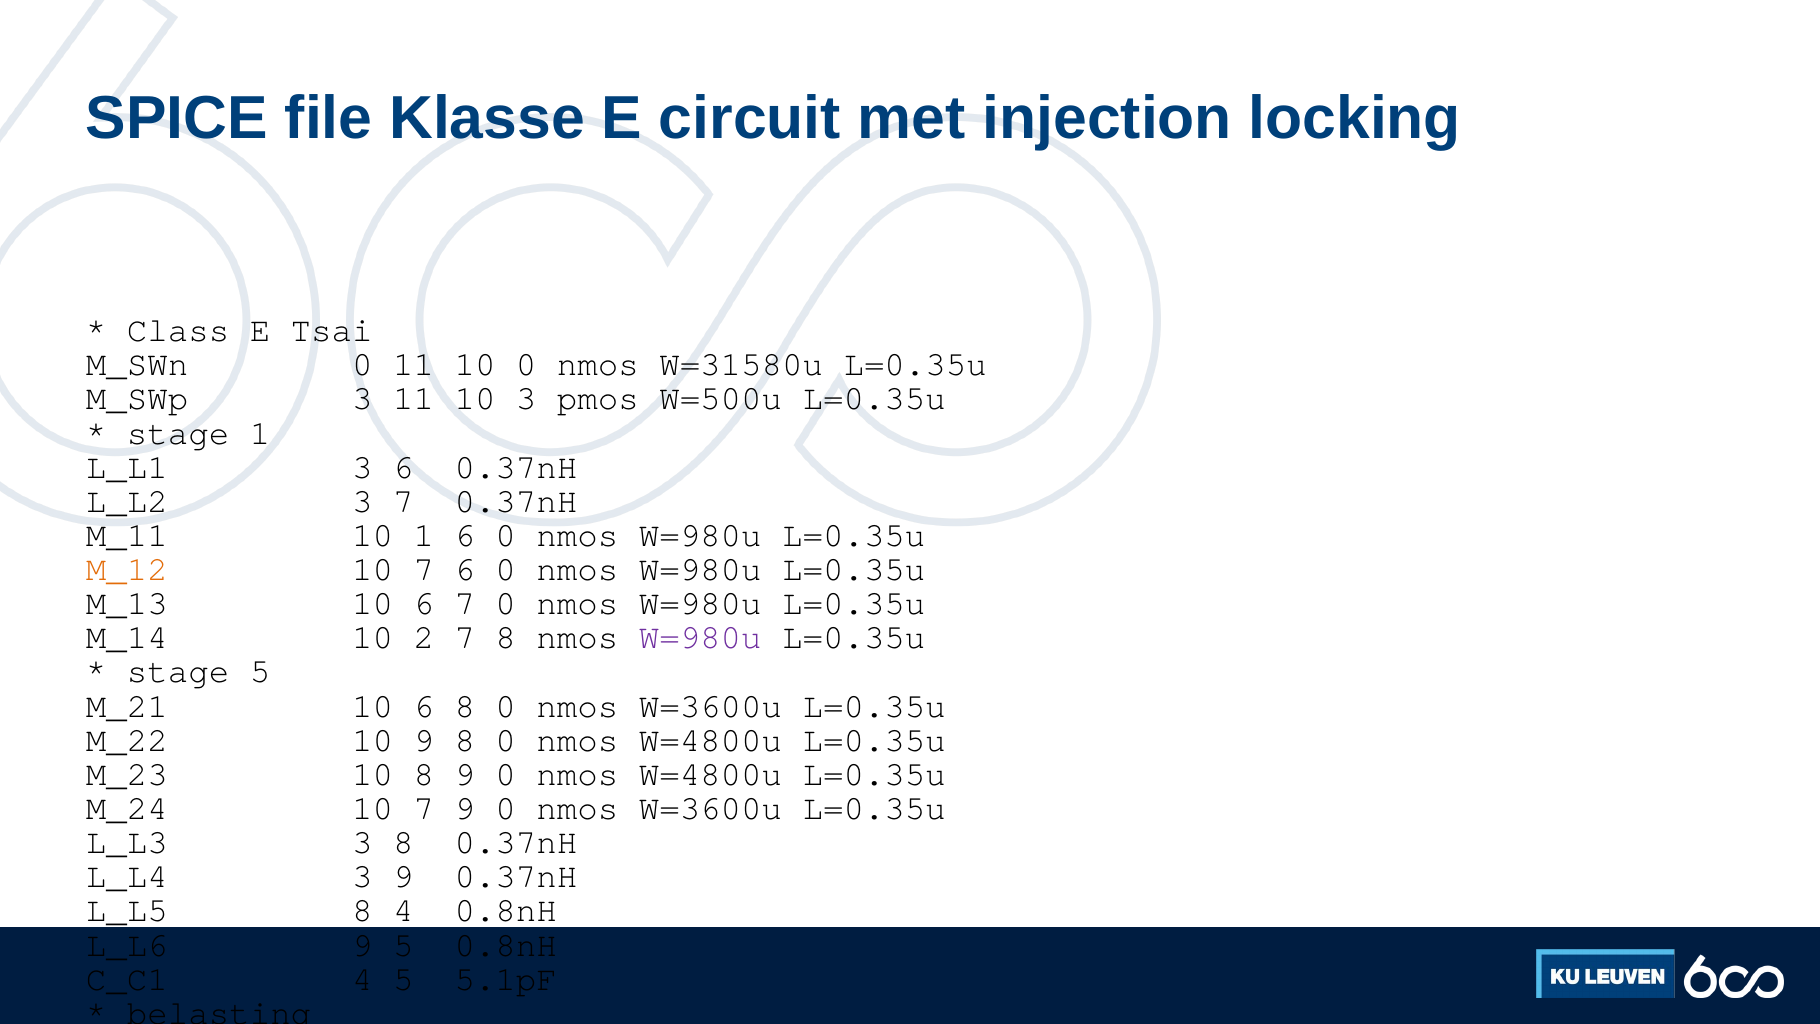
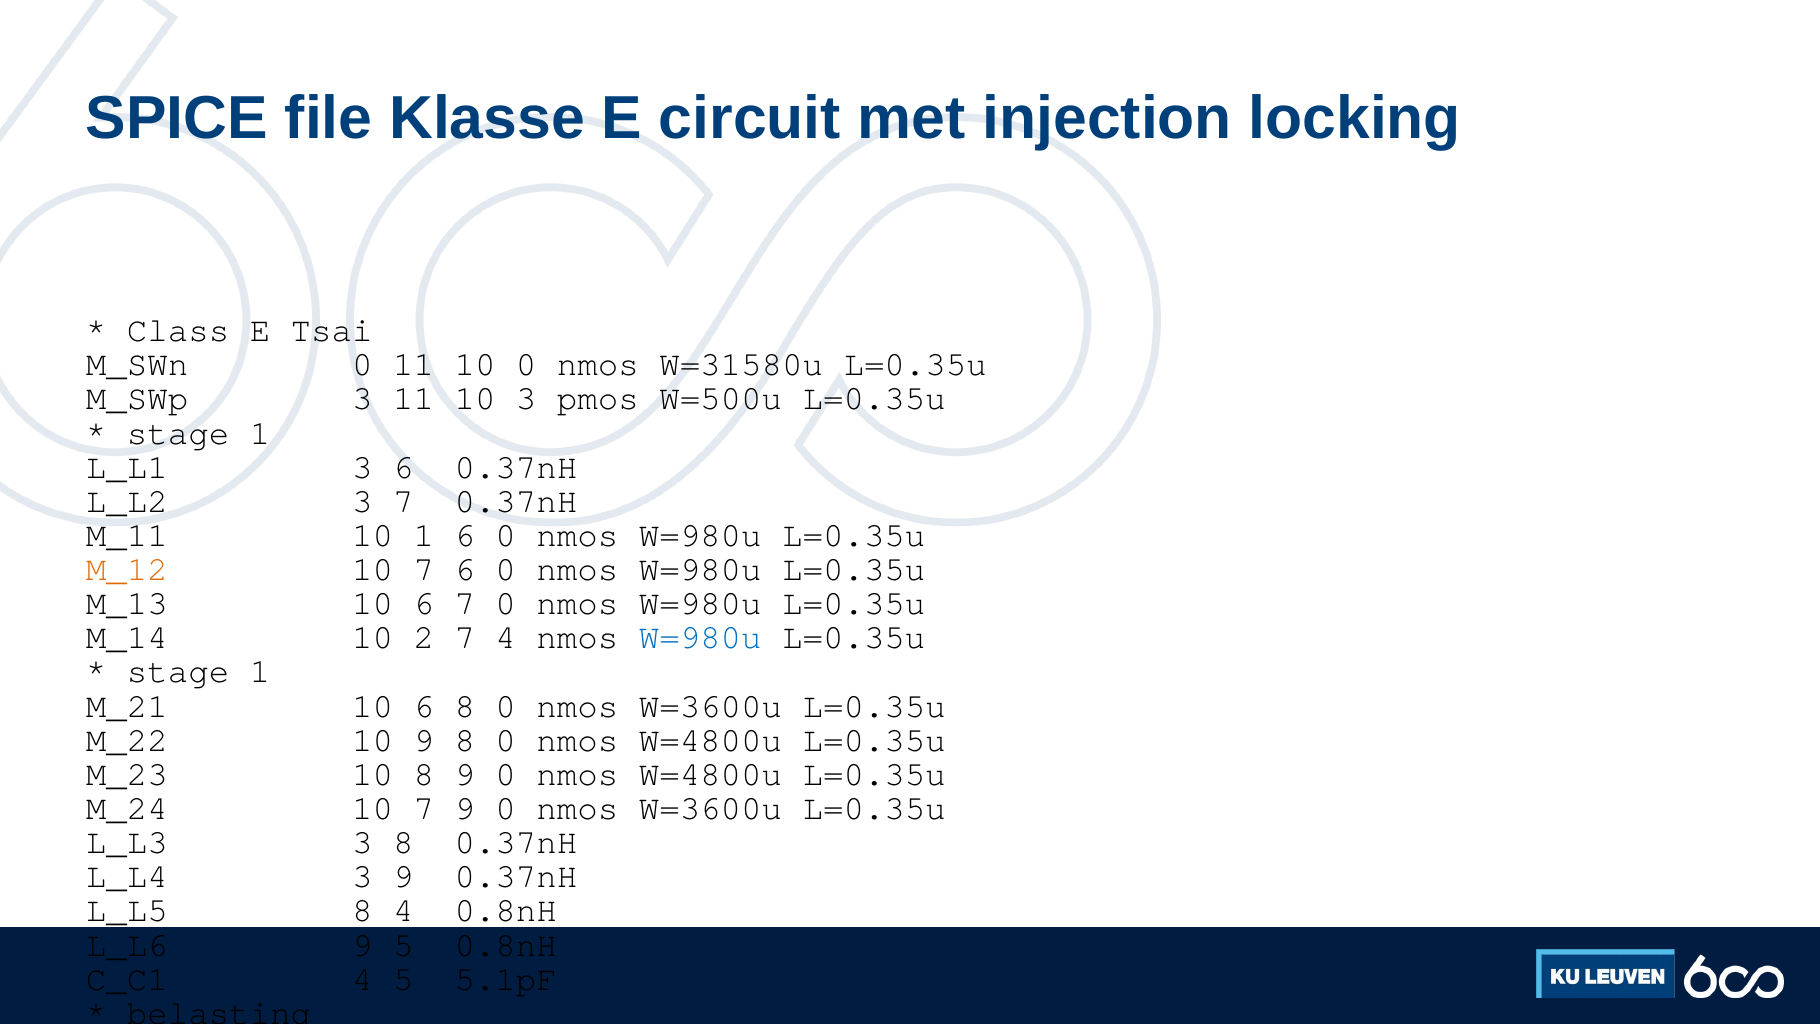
7 8: 8 -> 4
W=980u at (700, 637) colour: purple -> blue
5 at (260, 672): 5 -> 1
